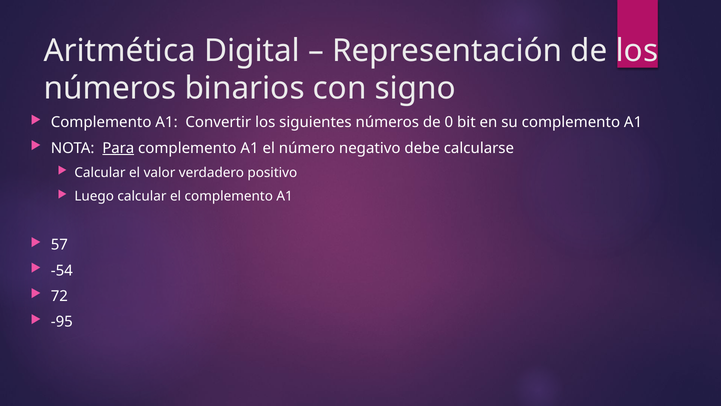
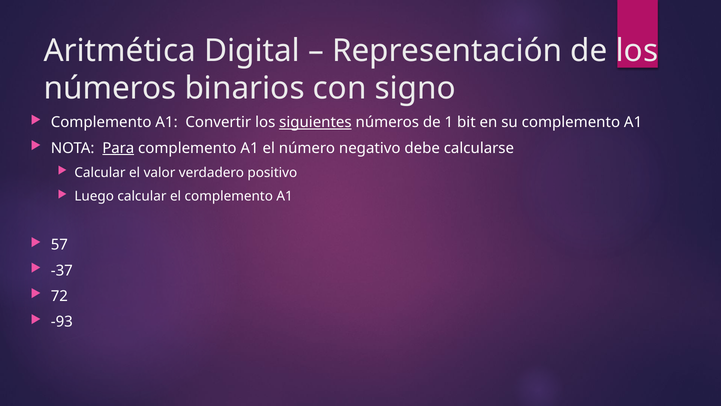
siguientes underline: none -> present
0: 0 -> 1
-54: -54 -> -37
-95: -95 -> -93
